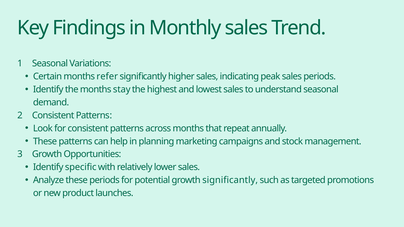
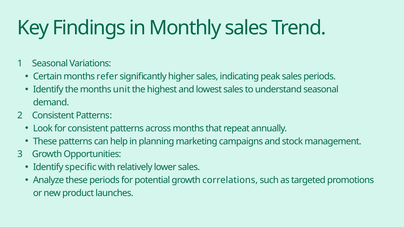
stay: stay -> unit
growth significantly: significantly -> correlations
